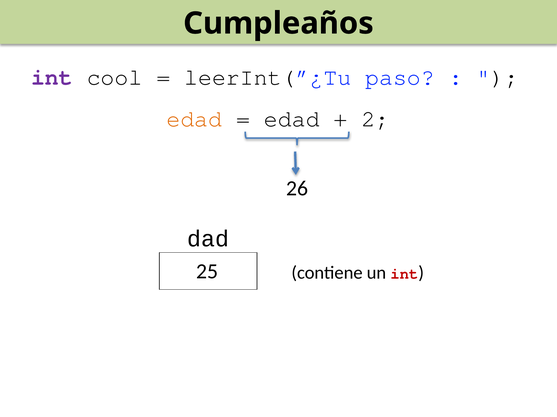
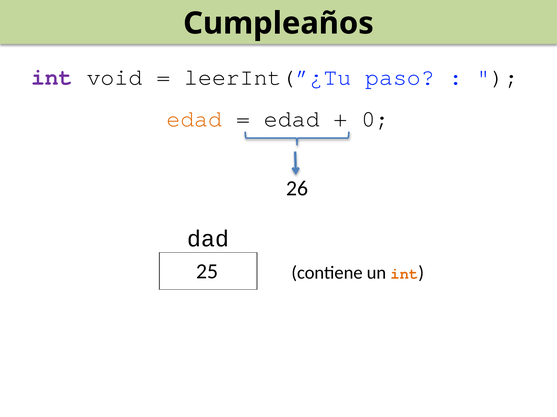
cool: cool -> void
2: 2 -> 0
int at (405, 274) colour: red -> orange
